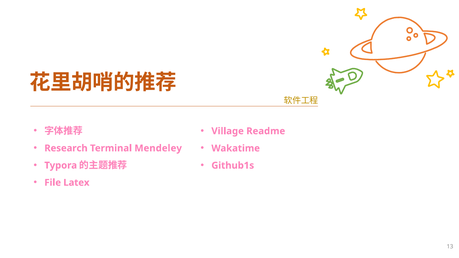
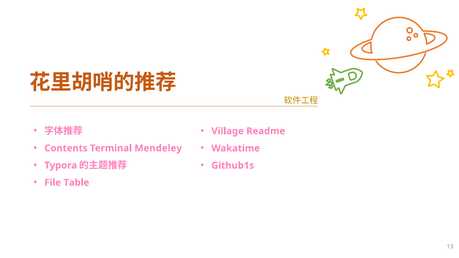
Research: Research -> Contents
Latex: Latex -> Table
